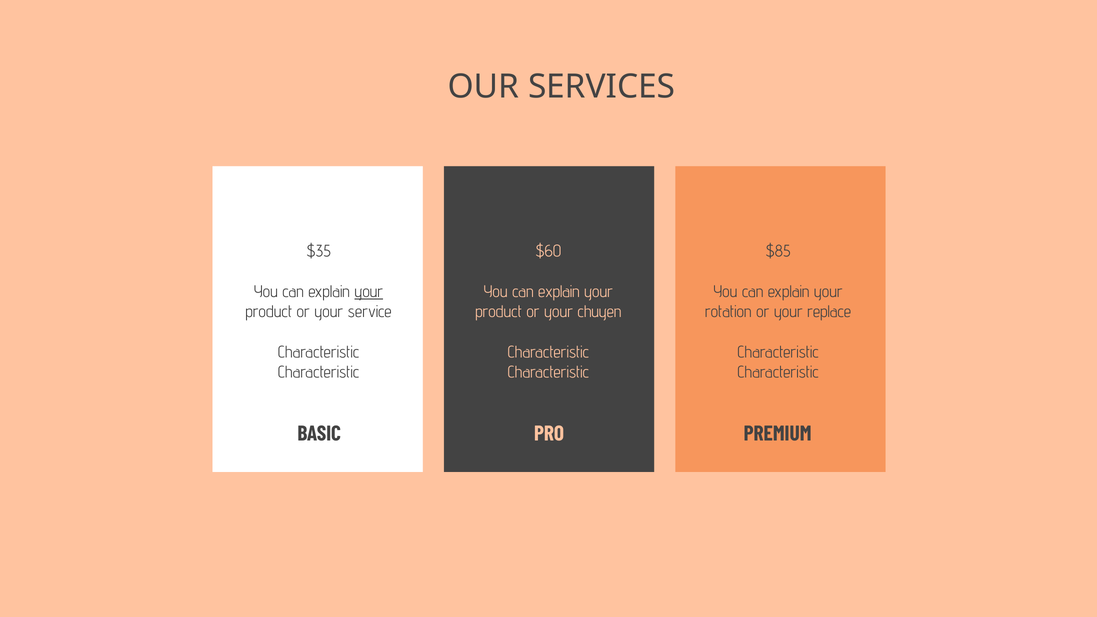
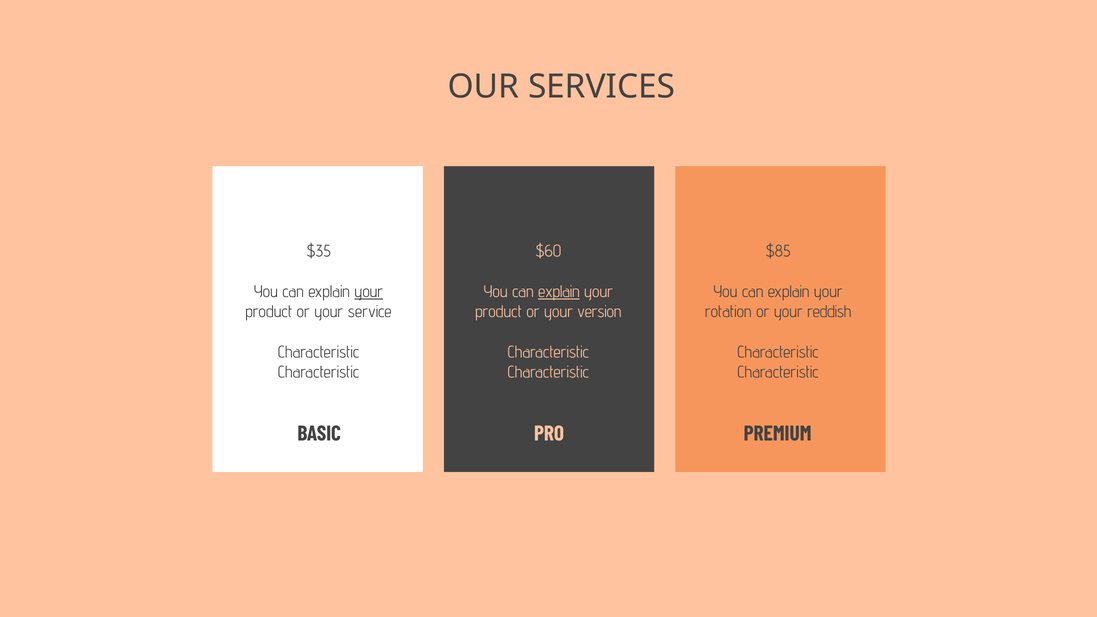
explain at (559, 292) underline: none -> present
chuyen: chuyen -> version
replace: replace -> reddish
